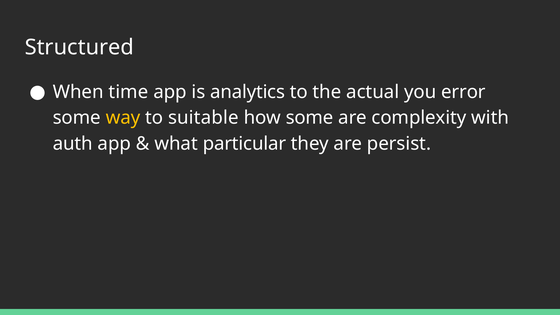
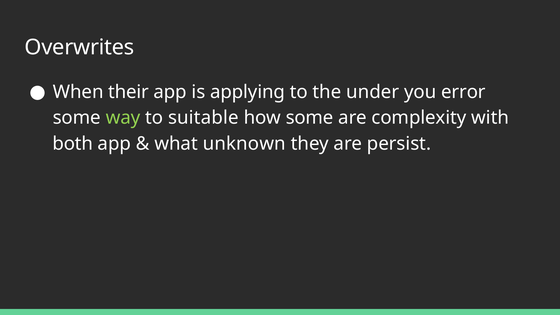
Structured: Structured -> Overwrites
time: time -> their
analytics: analytics -> applying
actual: actual -> under
way colour: yellow -> light green
auth: auth -> both
particular: particular -> unknown
